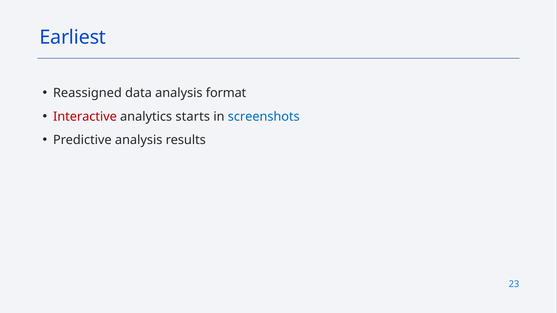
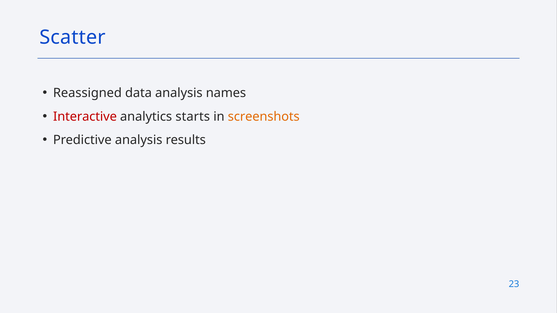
Earliest: Earliest -> Scatter
format: format -> names
screenshots colour: blue -> orange
